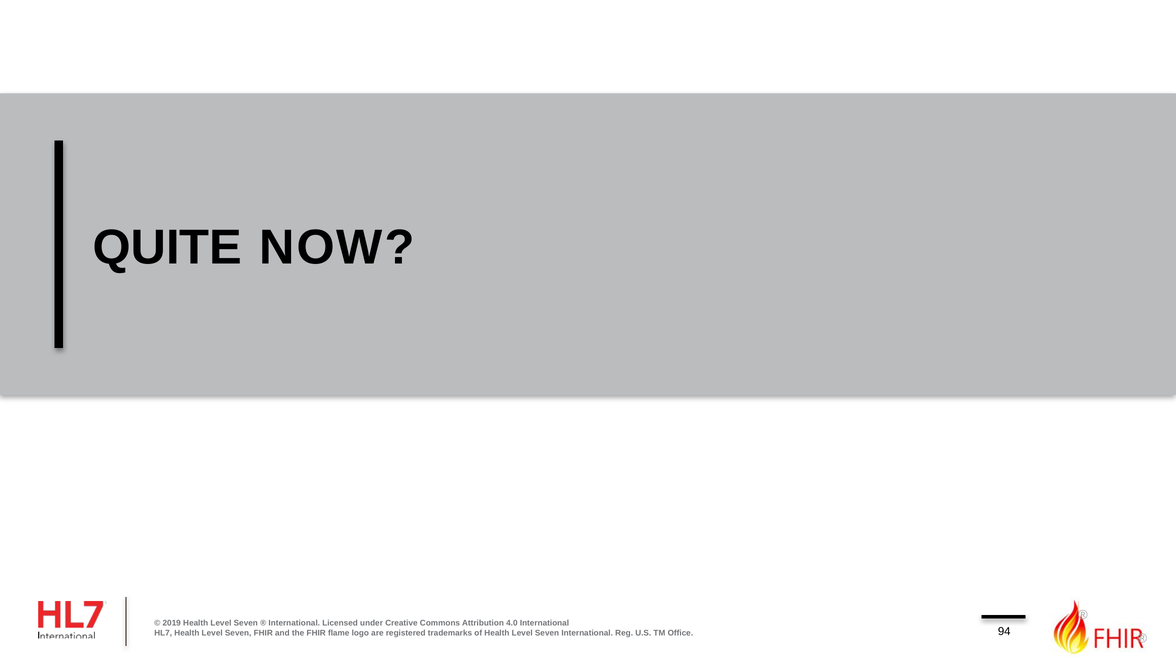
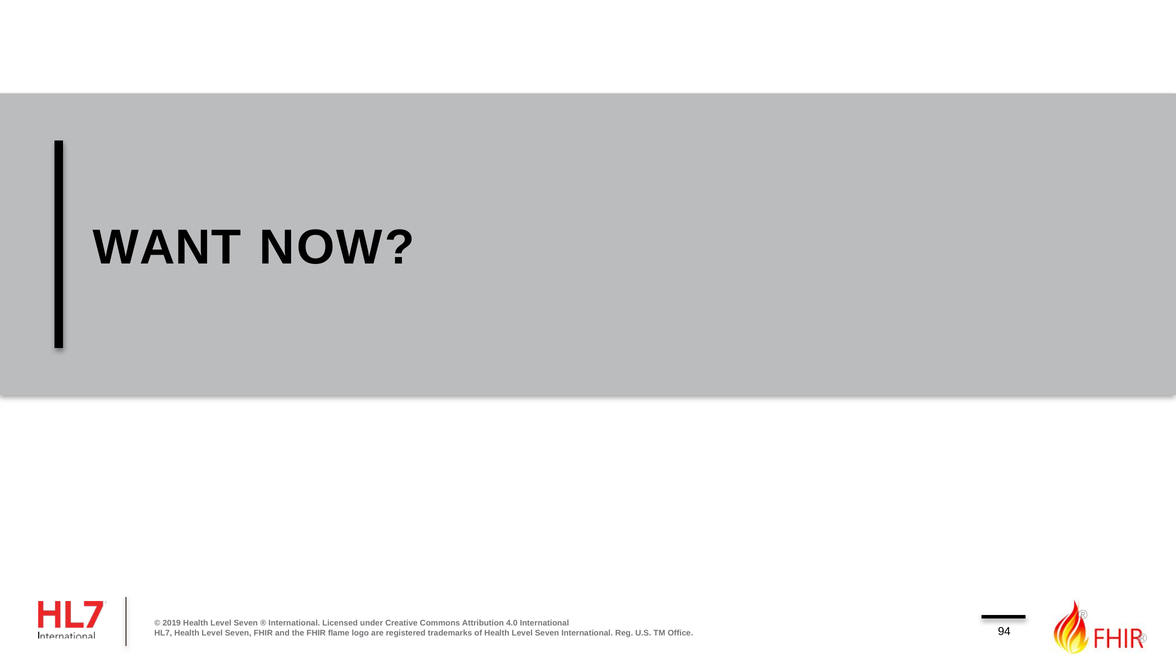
QUITE: QUITE -> WANT
